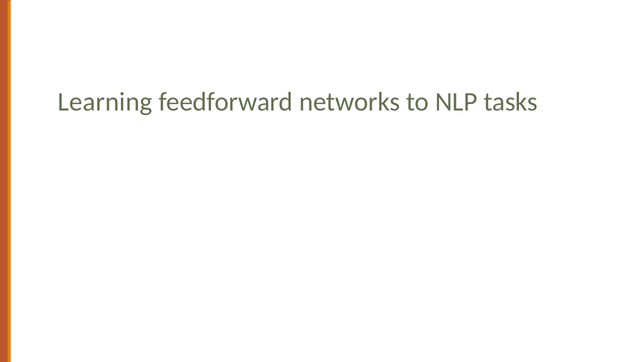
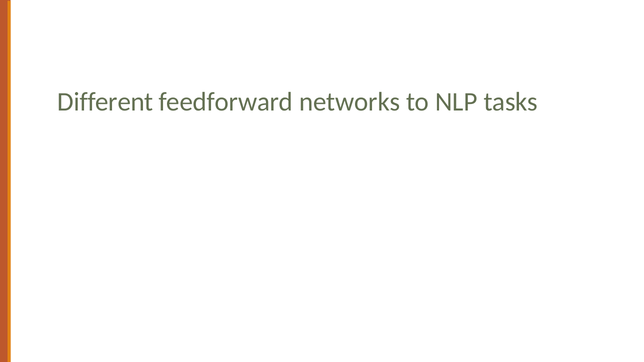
Learning: Learning -> Different
